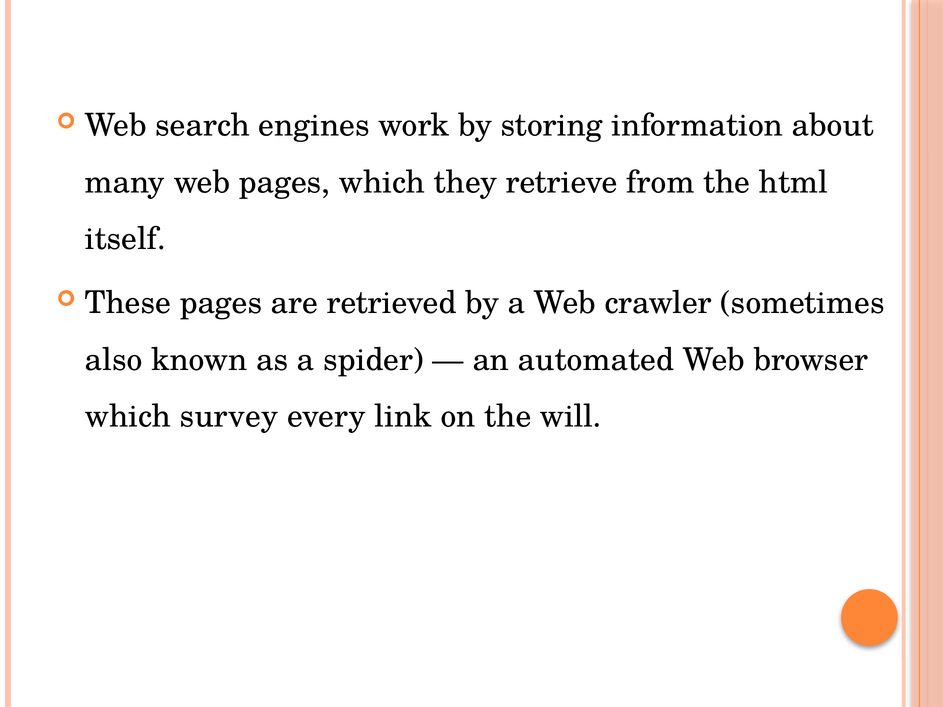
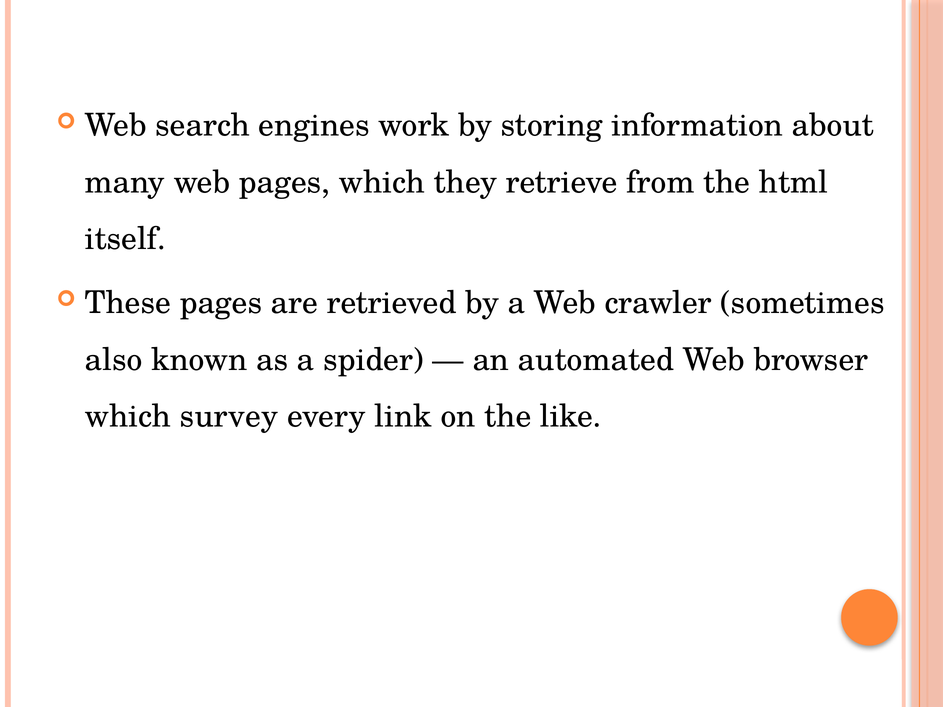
will: will -> like
